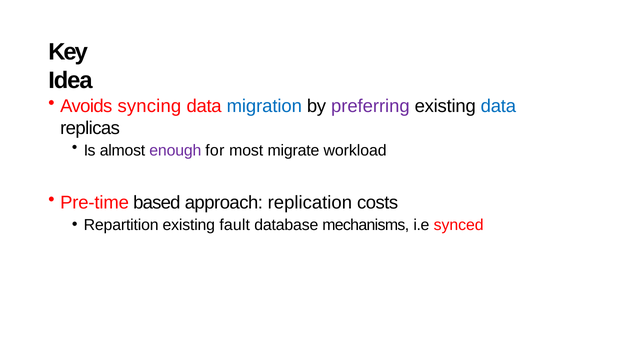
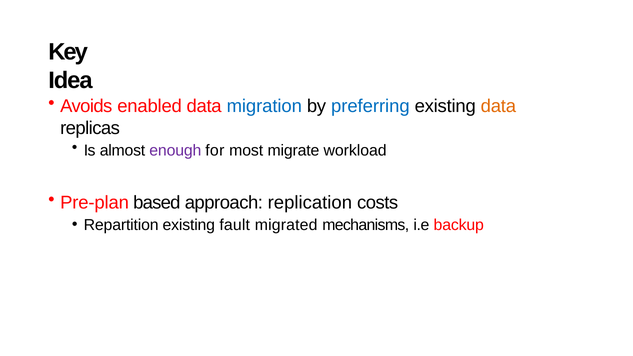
syncing: syncing -> enabled
preferring colour: purple -> blue
data at (498, 106) colour: blue -> orange
Pre-time: Pre-time -> Pre-plan
database: database -> migrated
synced: synced -> backup
